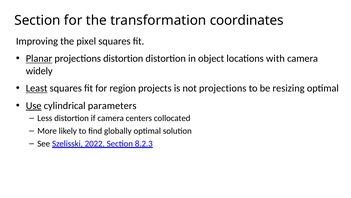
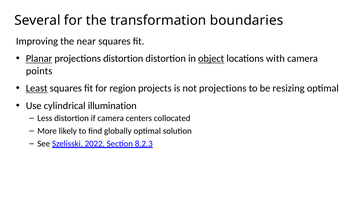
Section at (37, 20): Section -> Several
coordinates: coordinates -> boundaries
pixel: pixel -> near
object underline: none -> present
widely: widely -> points
Use underline: present -> none
parameters: parameters -> illumination
